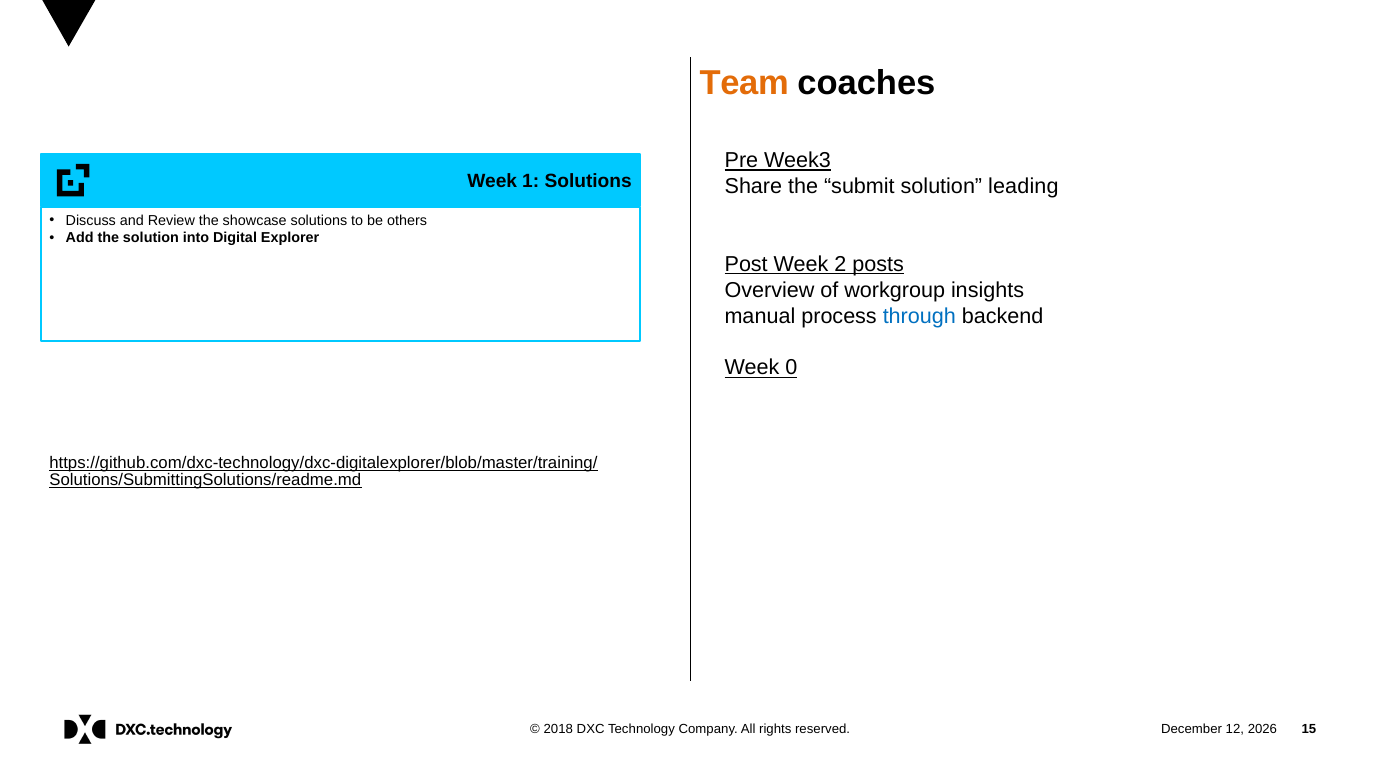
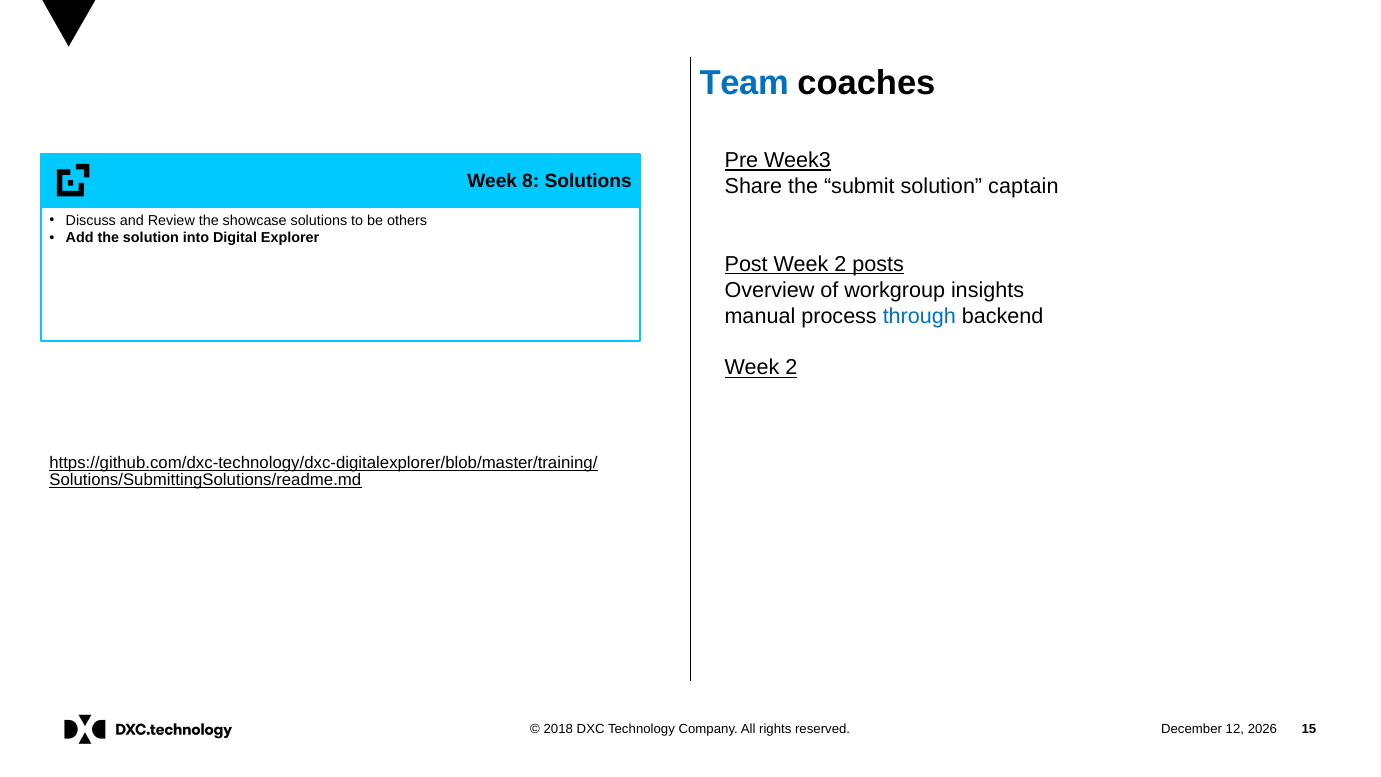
Team colour: orange -> blue
1: 1 -> 8
leading: leading -> captain
0 at (791, 368): 0 -> 2
